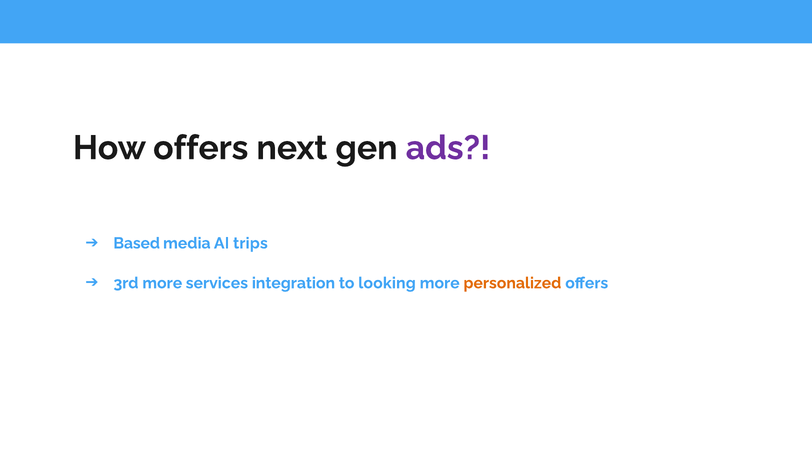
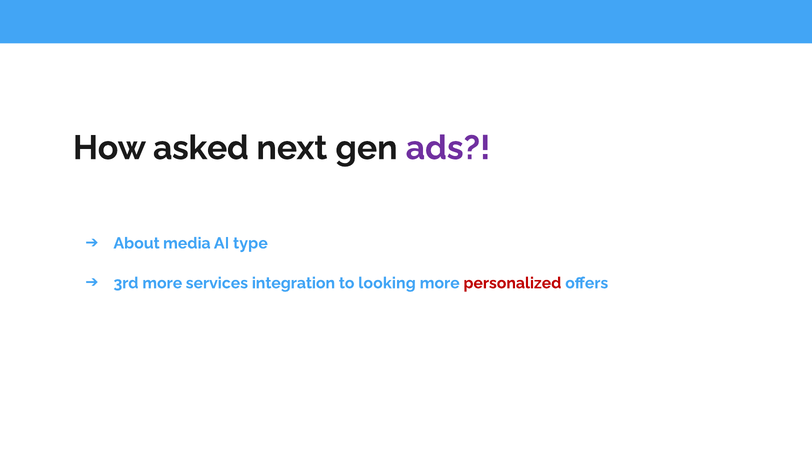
How offers: offers -> asked
Based: Based -> About
trips: trips -> type
personalized colour: orange -> red
